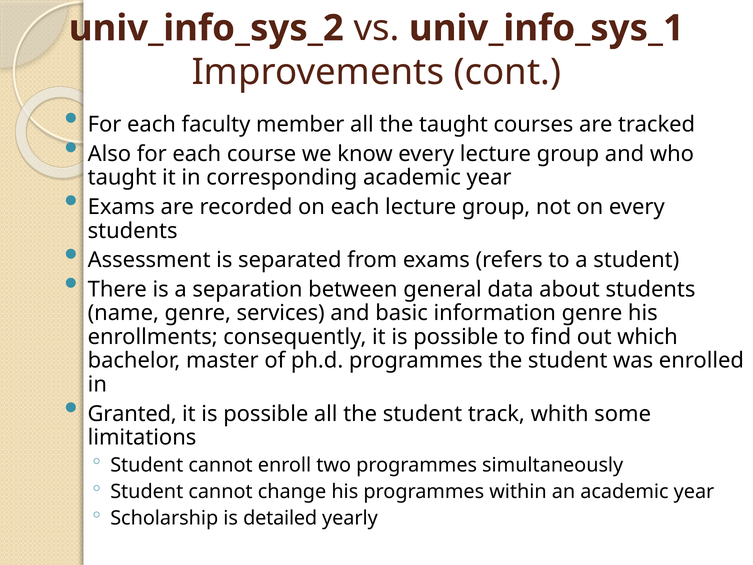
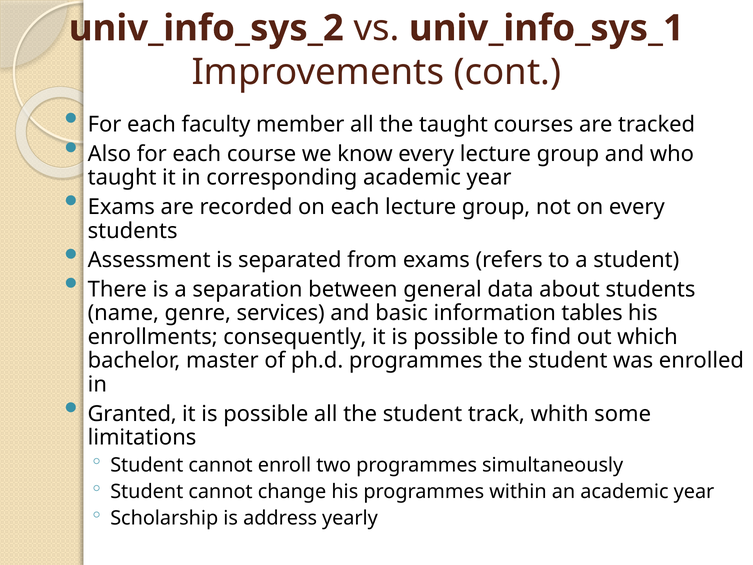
information genre: genre -> tables
detailed: detailed -> address
